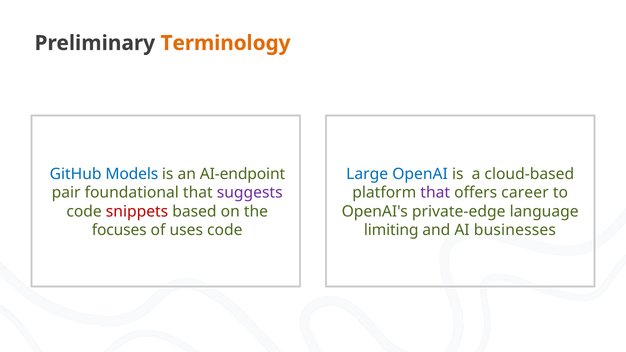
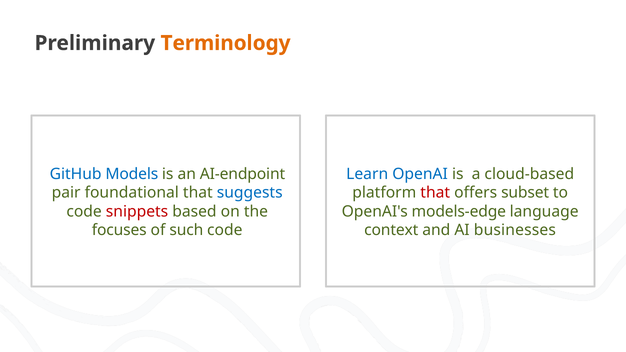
Large: Large -> Learn
suggests colour: purple -> blue
that at (435, 193) colour: purple -> red
career: career -> subset
private-edge: private-edge -> models-edge
uses: uses -> such
limiting: limiting -> context
